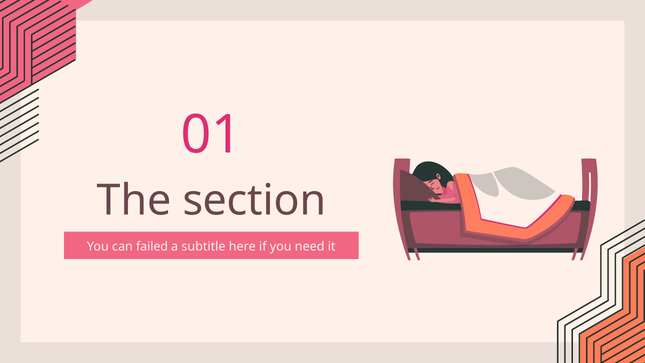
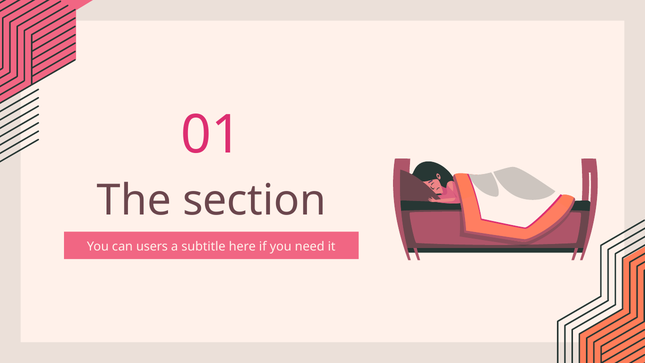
failed: failed -> users
